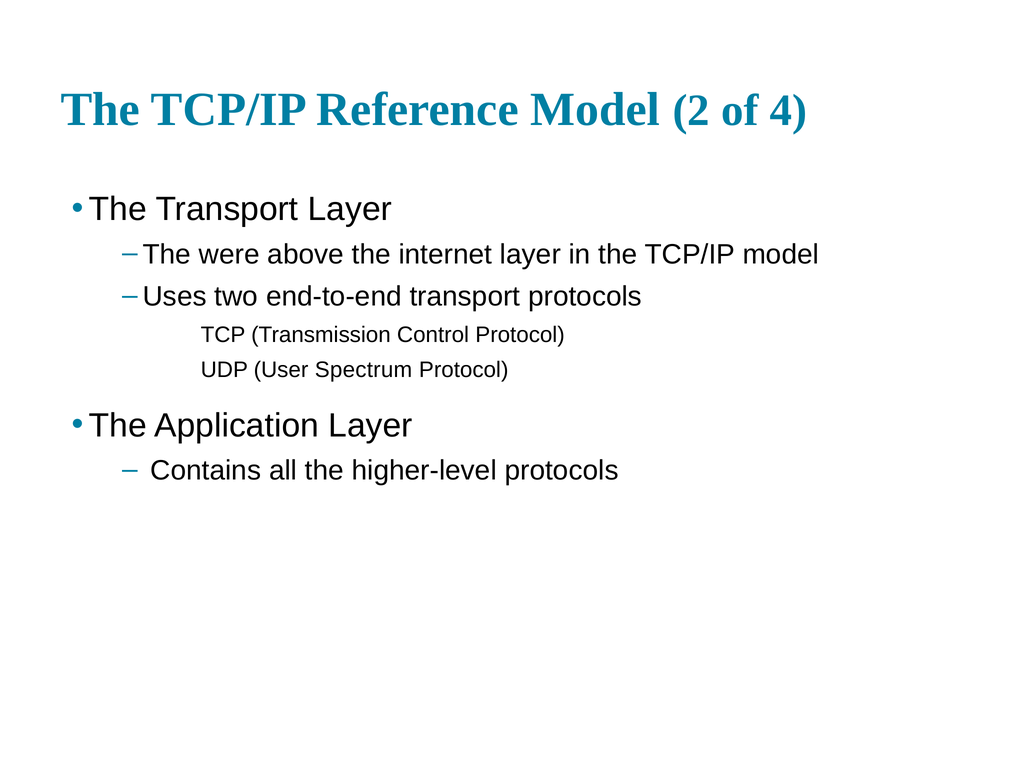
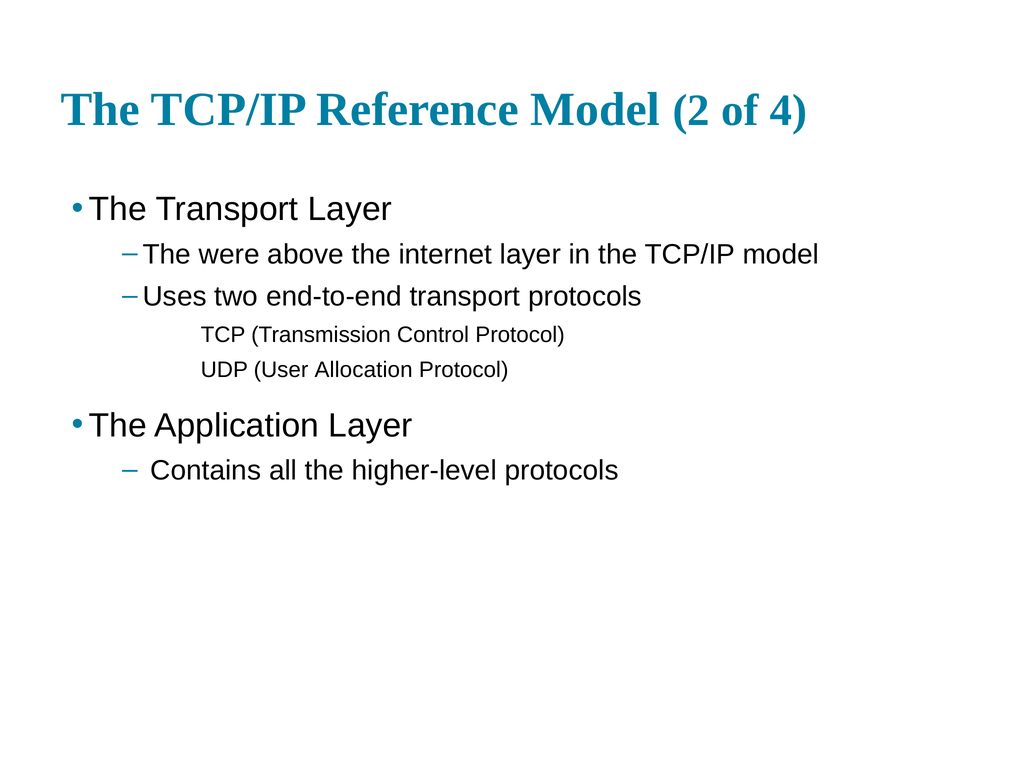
Spectrum: Spectrum -> Allocation
